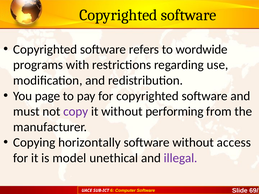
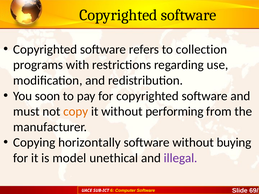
wordwide: wordwide -> collection
page: page -> soon
copy colour: purple -> orange
access: access -> buying
